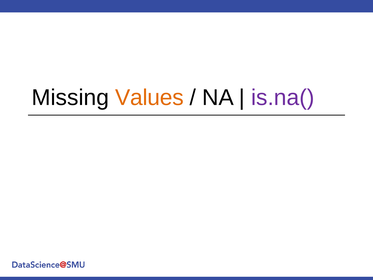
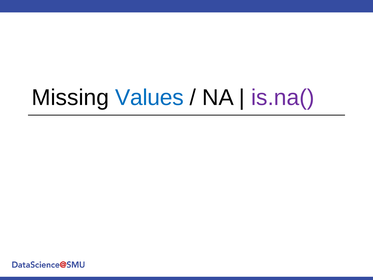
Values colour: orange -> blue
